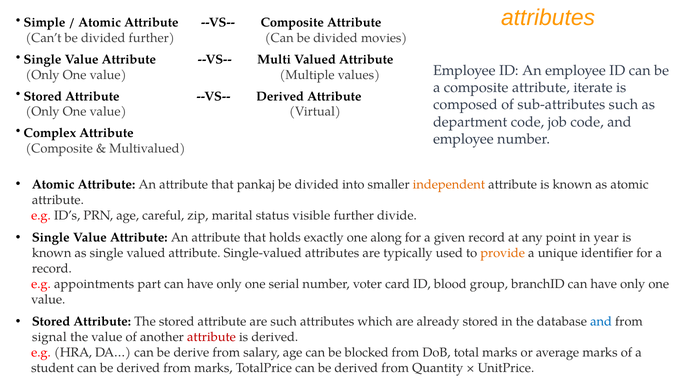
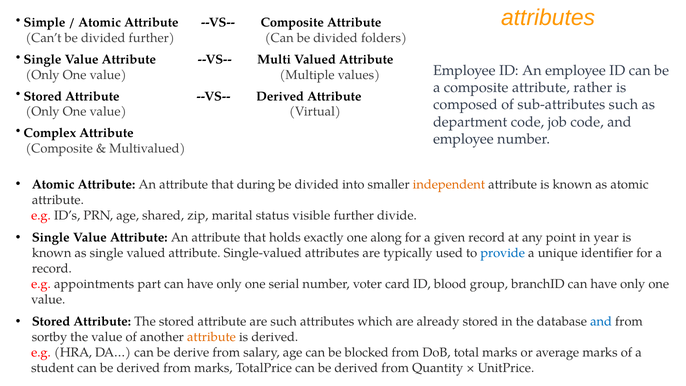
movies: movies -> folders
iterate: iterate -> rather
pankaj: pankaj -> during
careful: careful -> shared
provide colour: orange -> blue
signal: signal -> sortby
attribute at (211, 337) colour: red -> orange
